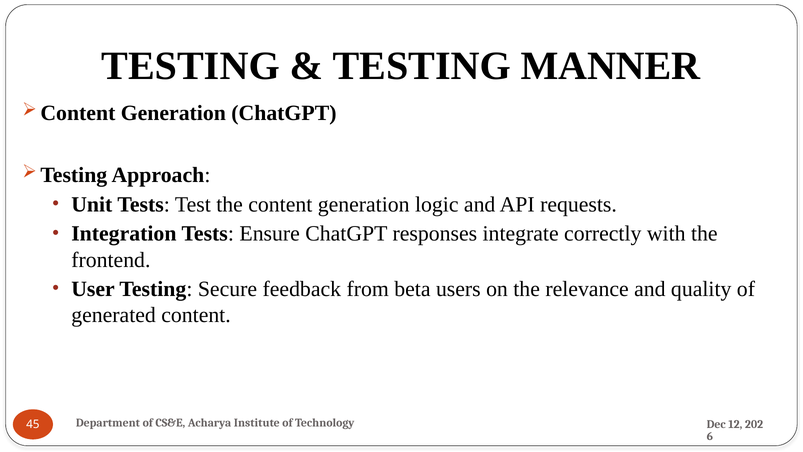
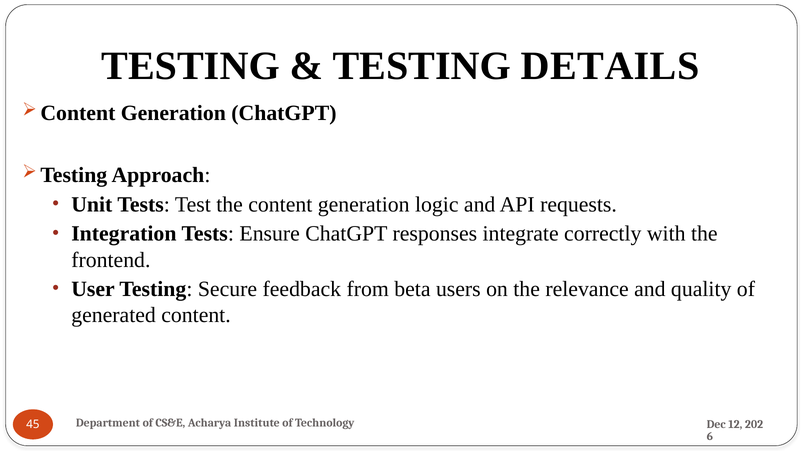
MANNER: MANNER -> DETAILS
